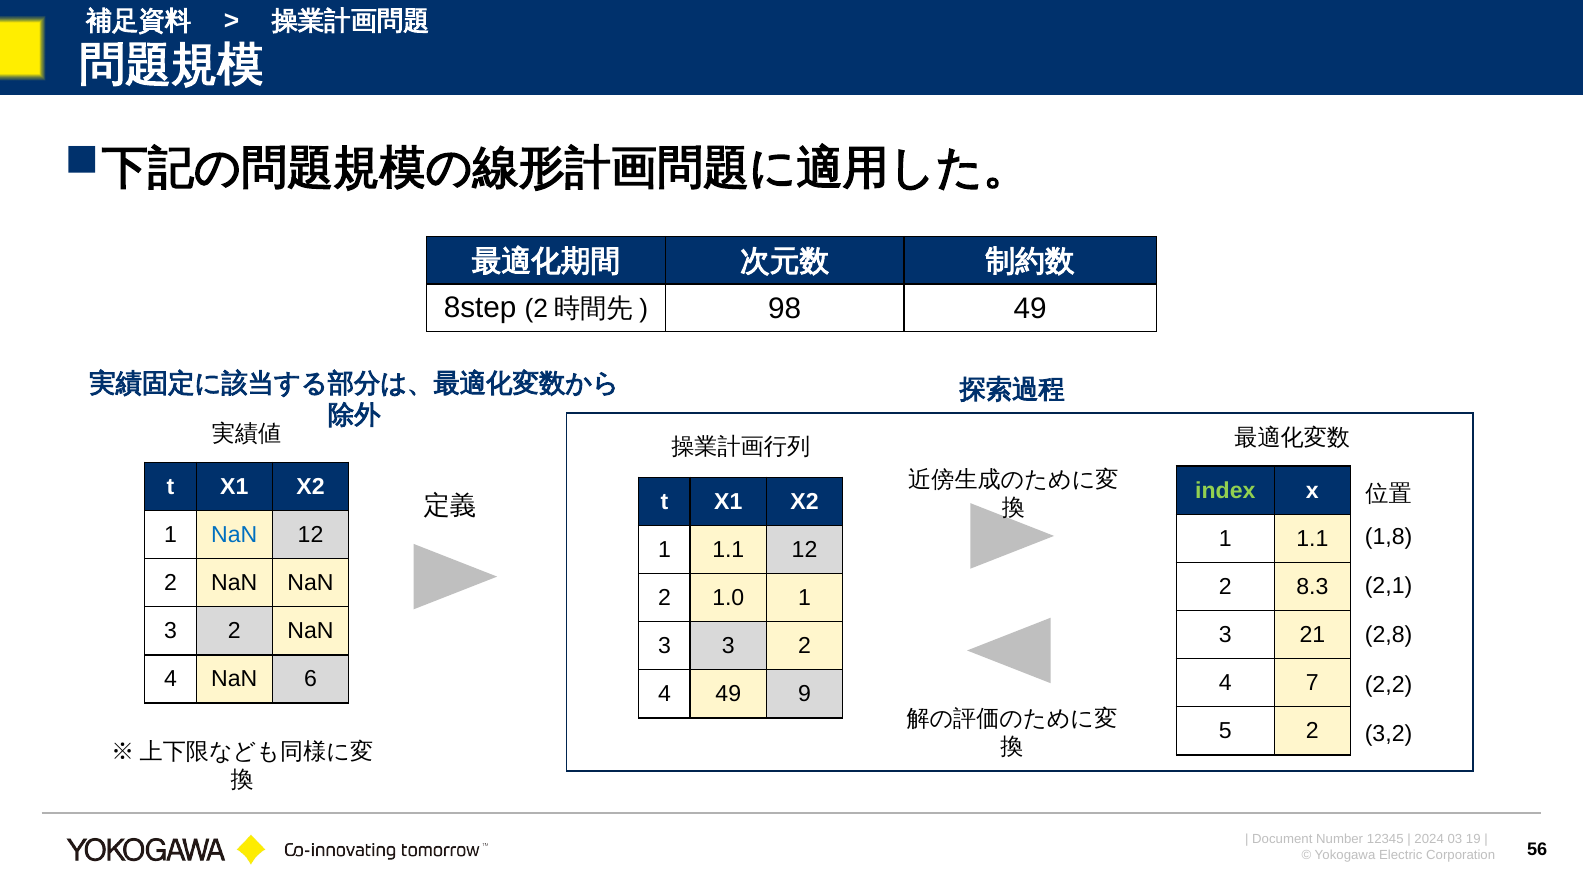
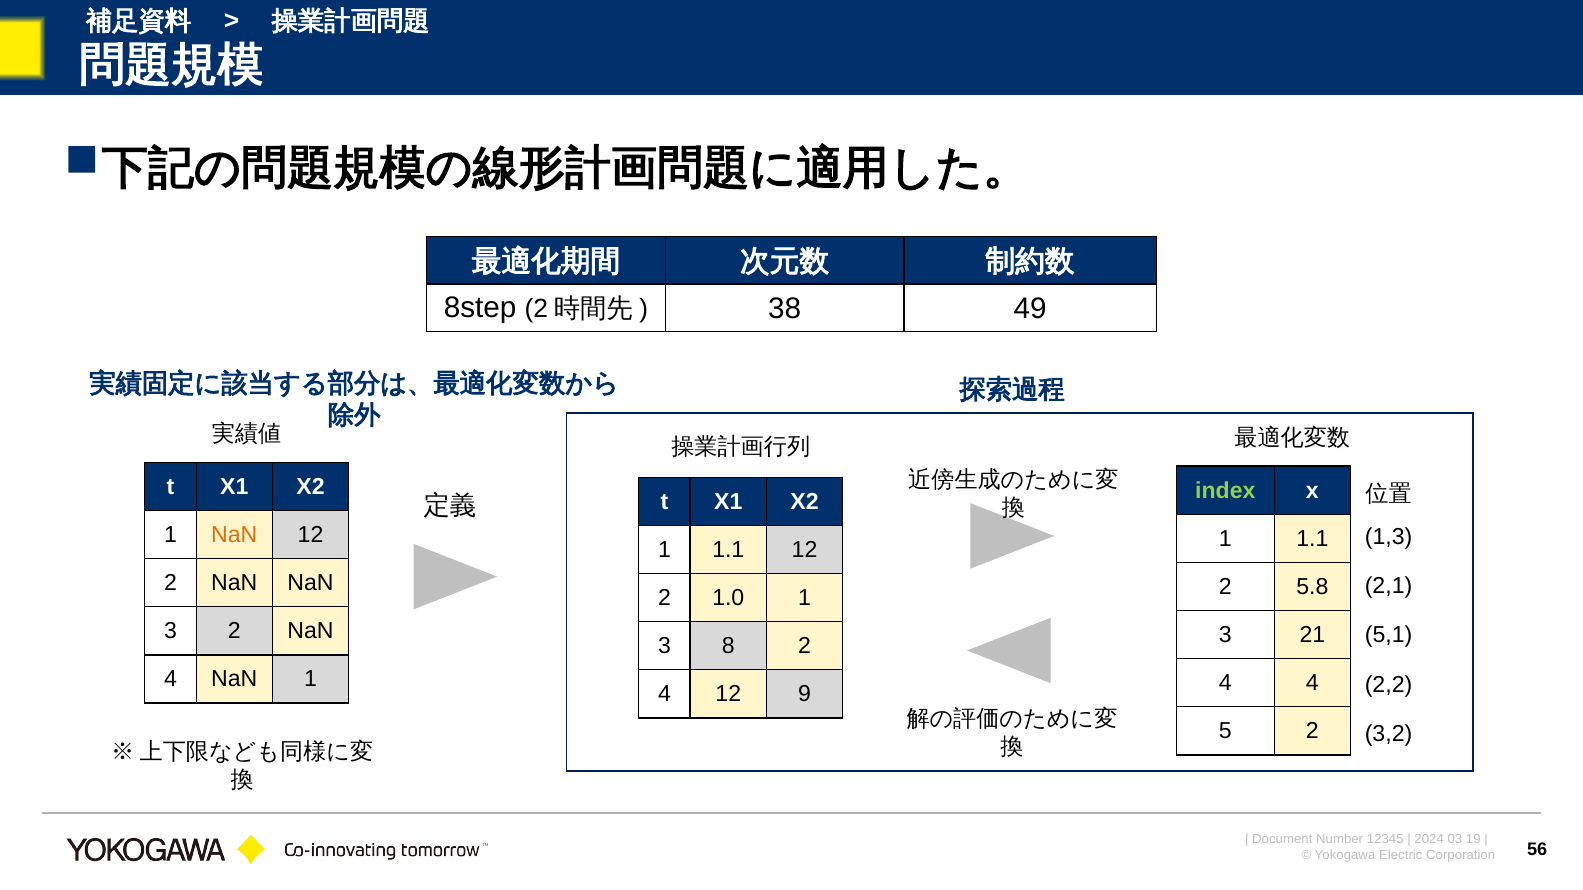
98: 98 -> 38
NaN at (234, 535) colour: blue -> orange
1,8: 1,8 -> 1,3
8.3: 8.3 -> 5.8
2,8: 2,8 -> 5,1
3 3: 3 -> 8
NaN 6: 6 -> 1
4 7: 7 -> 4
4 49: 49 -> 12
